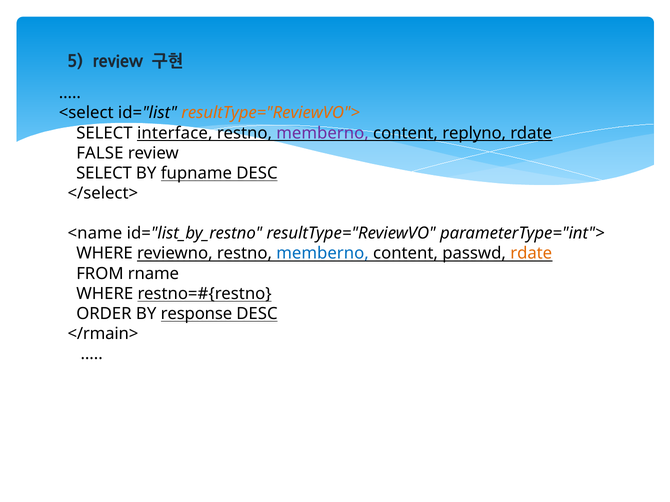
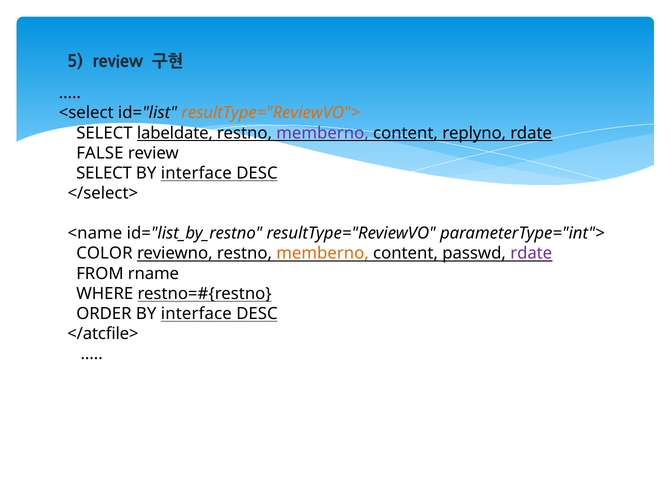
interface: interface -> labeldate
fupname at (196, 173): fupname -> interface
WHERE at (105, 254): WHERE -> COLOR
memberno at (323, 254) colour: blue -> orange
rdate at (531, 254) colour: orange -> purple
ORDER BY response: response -> interface
</rmain>: </rmain> -> </atcfile>
